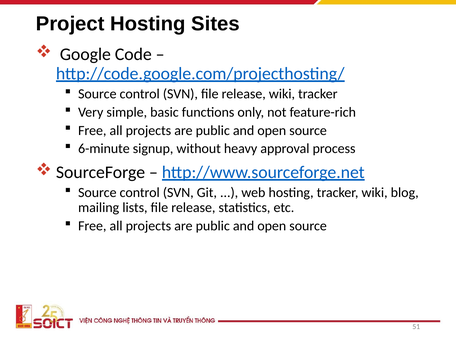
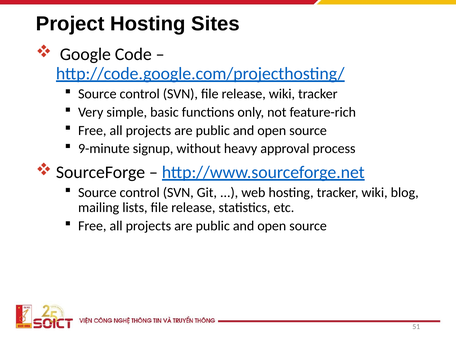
6-minute: 6-minute -> 9-minute
